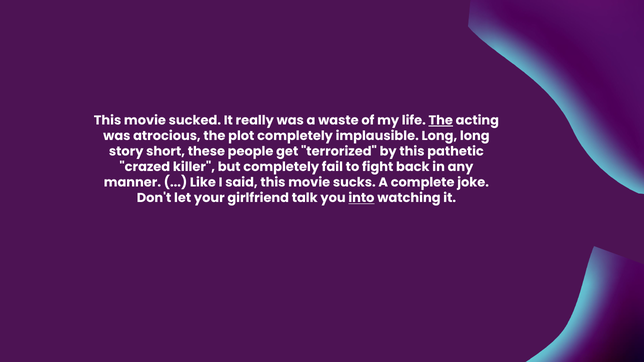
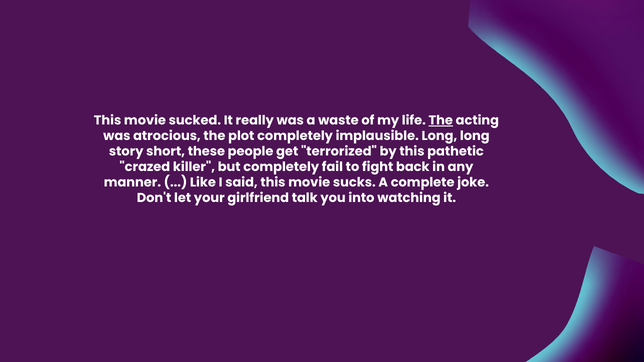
into underline: present -> none
